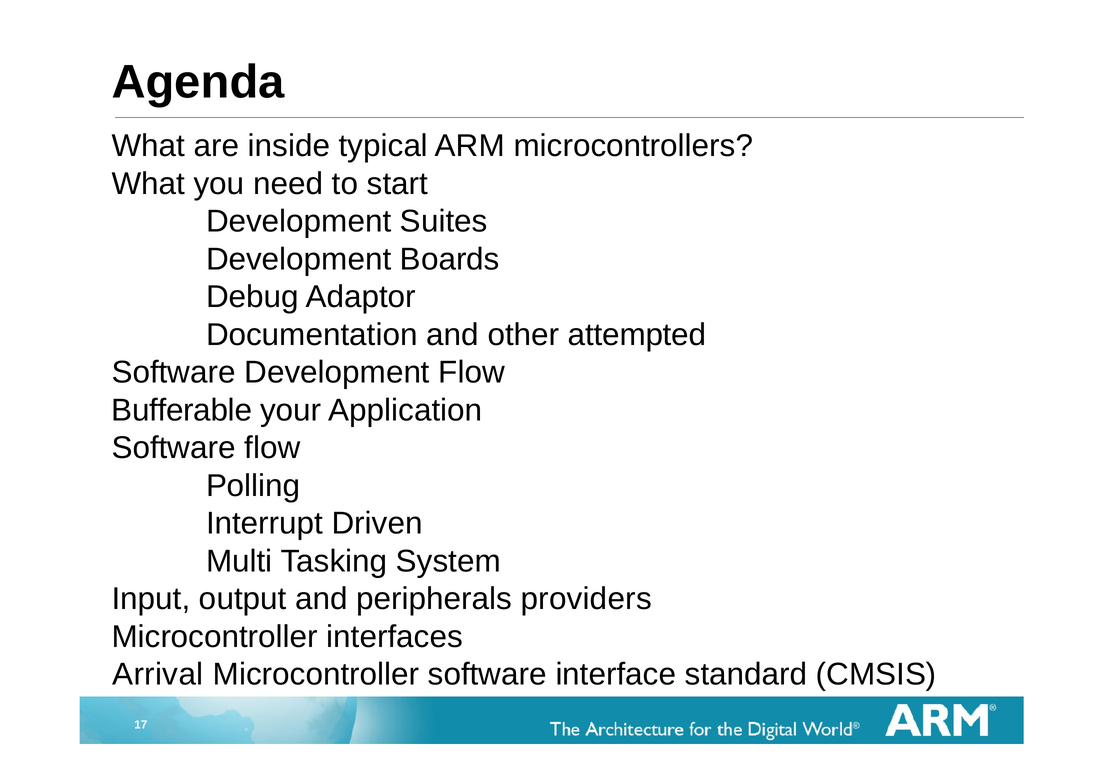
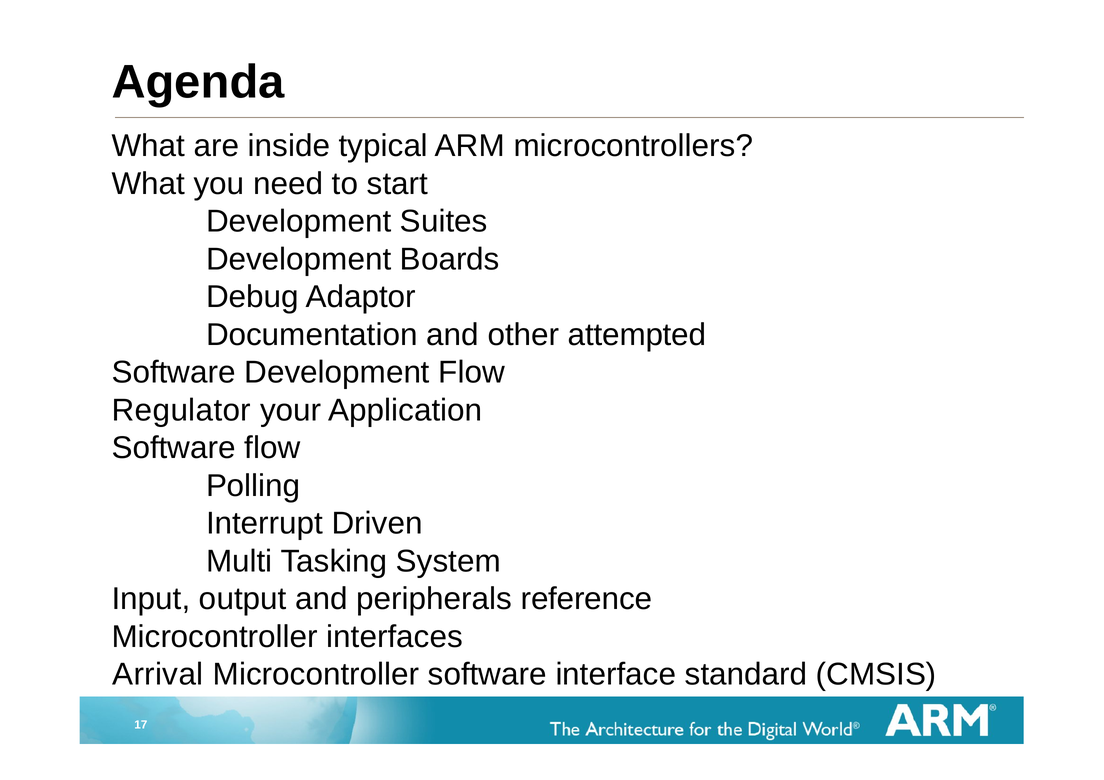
Bufferable: Bufferable -> Regulator
providers: providers -> reference
